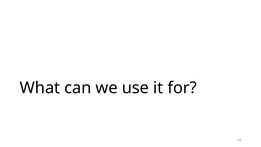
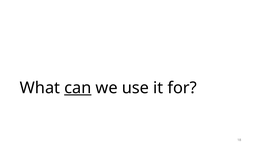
can underline: none -> present
